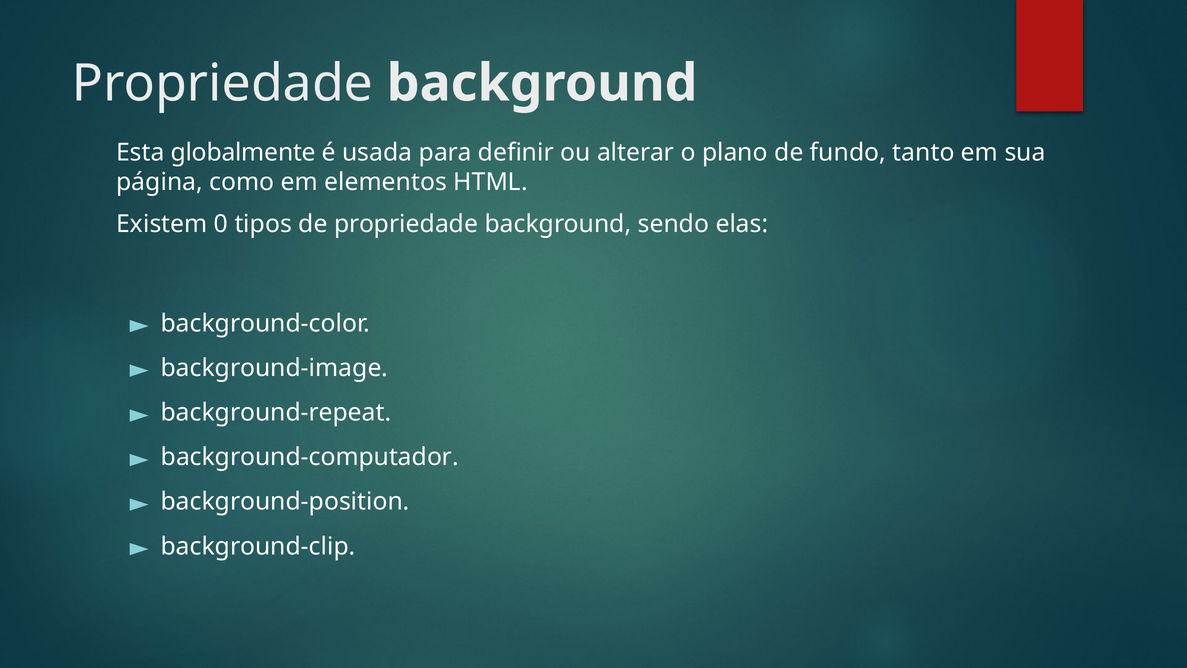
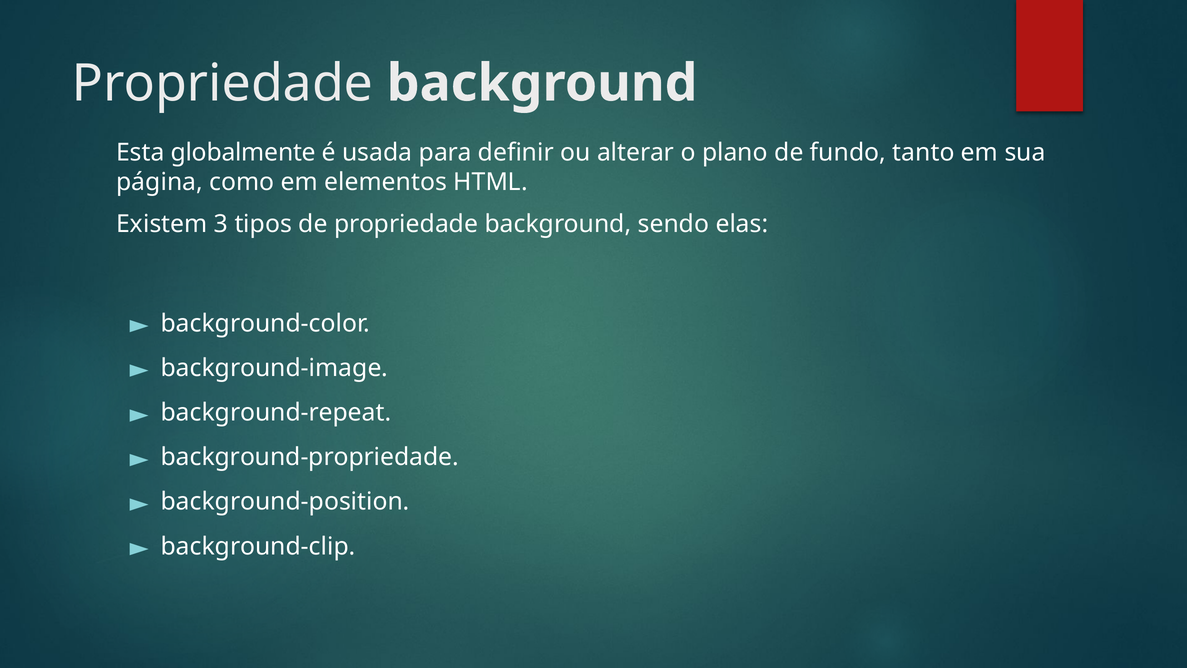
0: 0 -> 3
background-computador: background-computador -> background-propriedade
